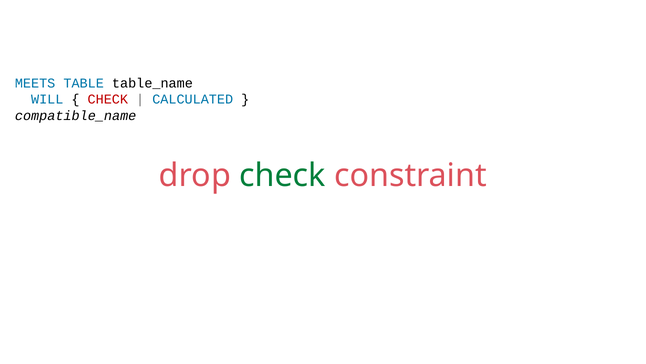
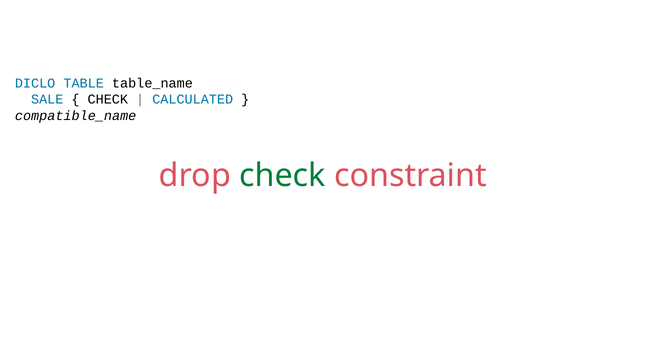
MEETS: MEETS -> DICLO
WILL: WILL -> SALE
CHECK at (108, 99) colour: red -> black
